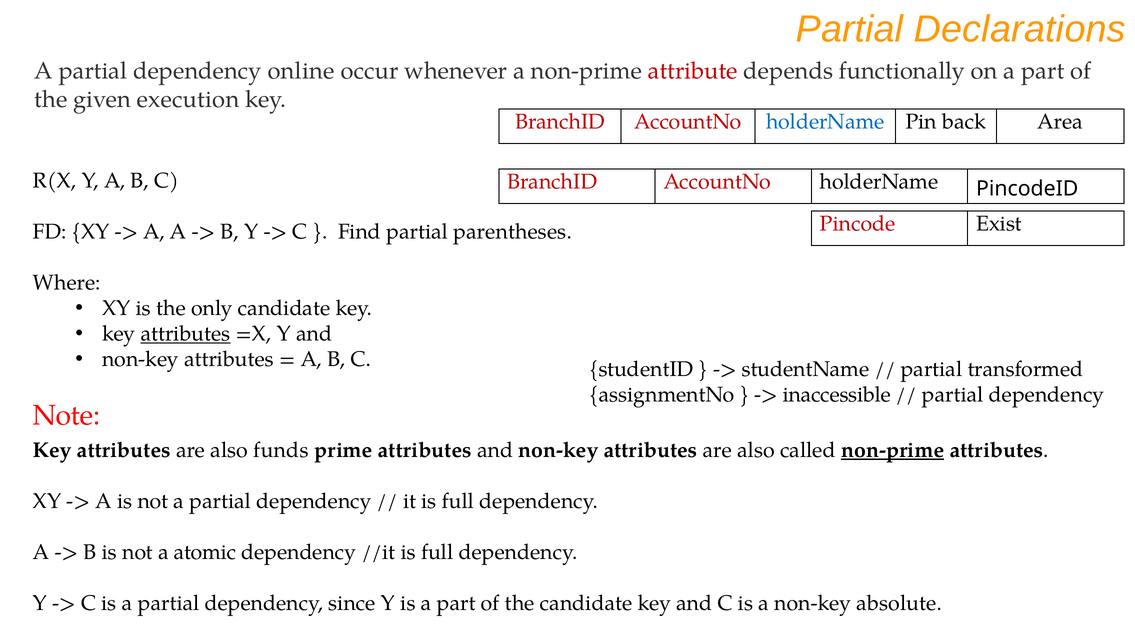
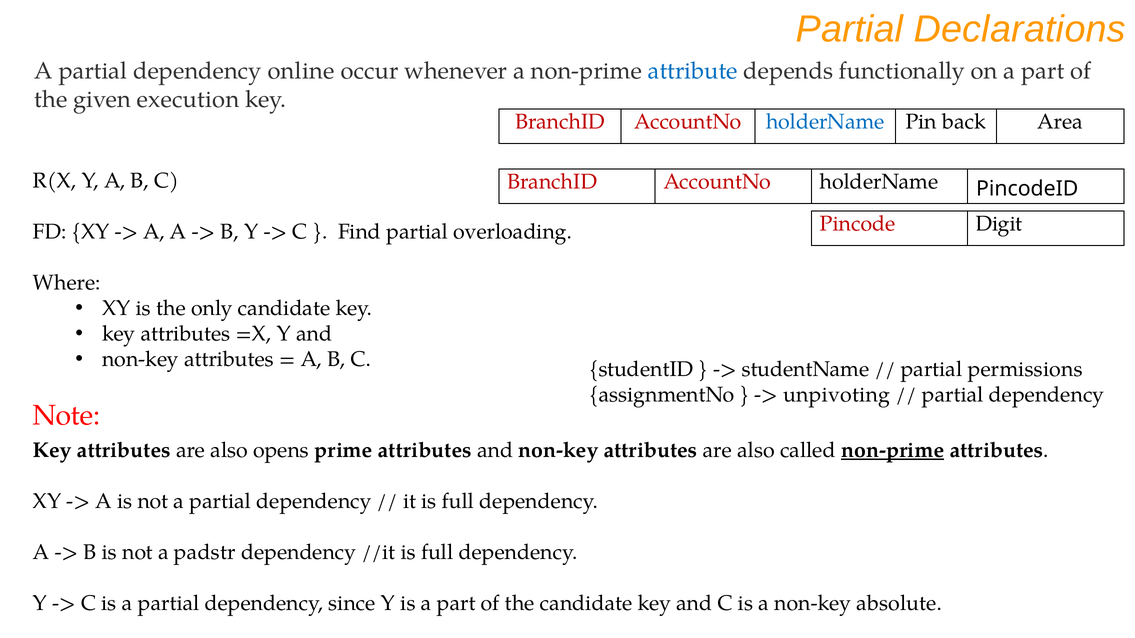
attribute colour: red -> blue
Exist: Exist -> Digit
parentheses: parentheses -> overloading
attributes at (185, 334) underline: present -> none
transformed: transformed -> permissions
inaccessible: inaccessible -> unpivoting
funds: funds -> opens
atomic: atomic -> padstr
